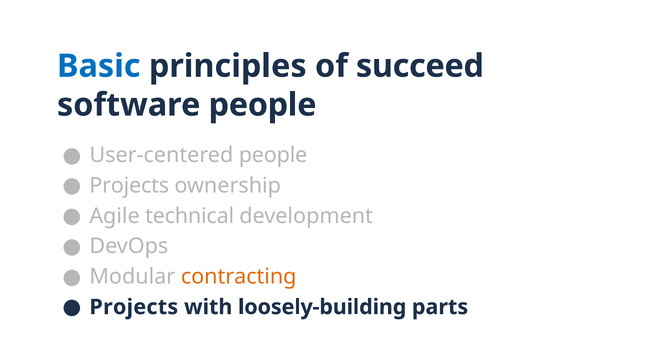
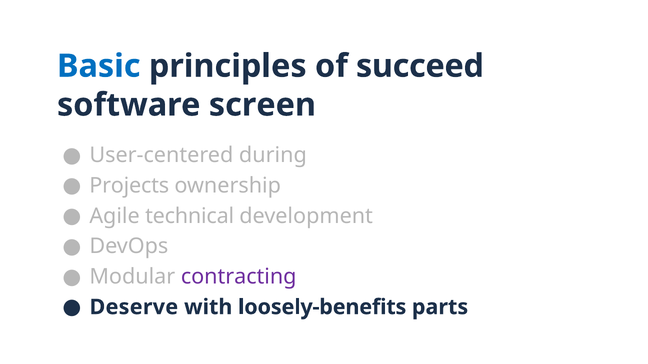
software people: people -> screen
User-centered people: people -> during
contracting colour: orange -> purple
Projects at (134, 307): Projects -> Deserve
loosely-building: loosely-building -> loosely-benefits
